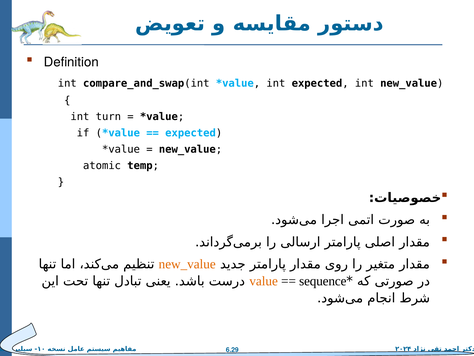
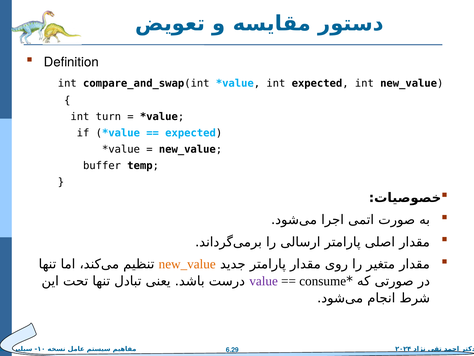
atomic: atomic -> buffer
value colour: orange -> purple
sequence: sequence -> consume
